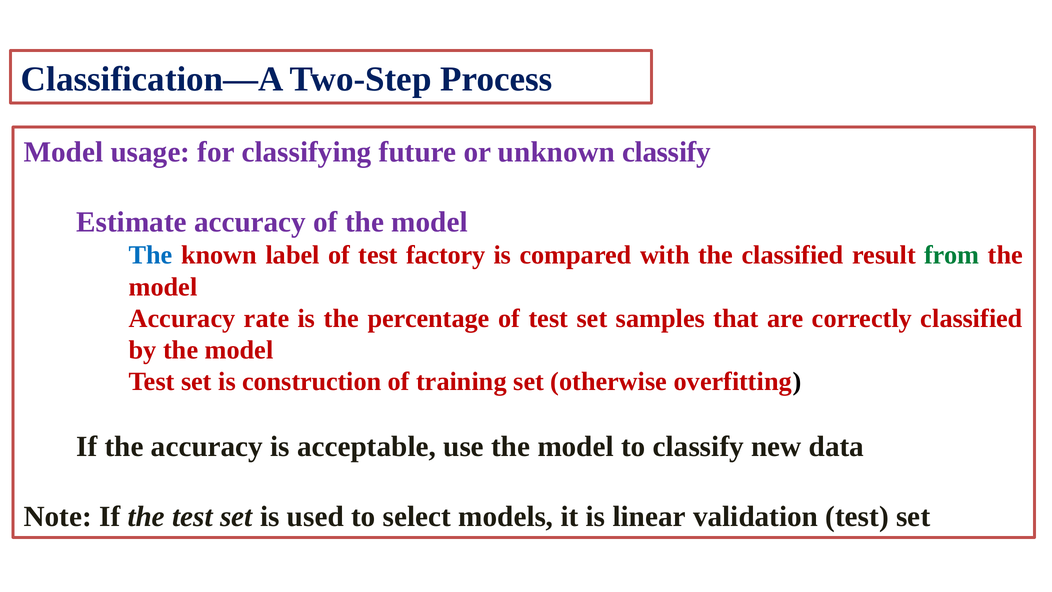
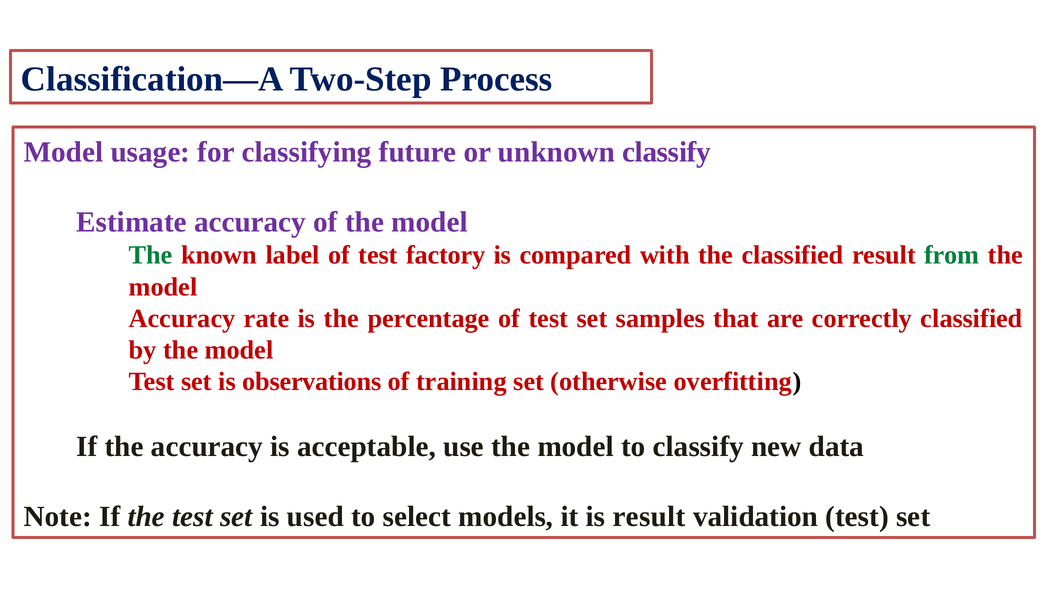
The at (151, 255) colour: blue -> green
construction: construction -> observations
is linear: linear -> result
